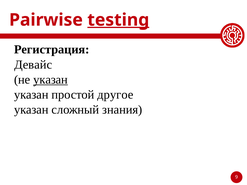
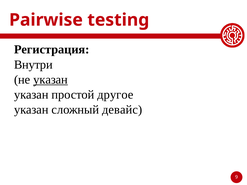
testing underline: present -> none
Девайс: Девайс -> Внутри
знания: знания -> девайс
